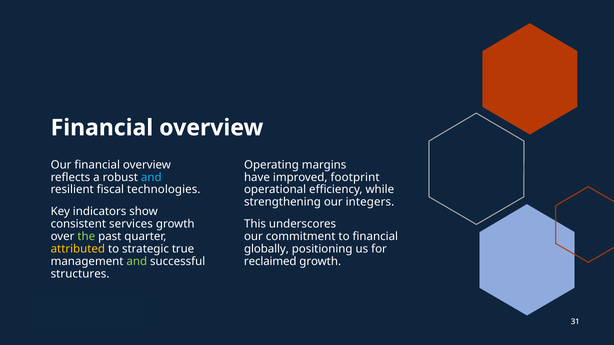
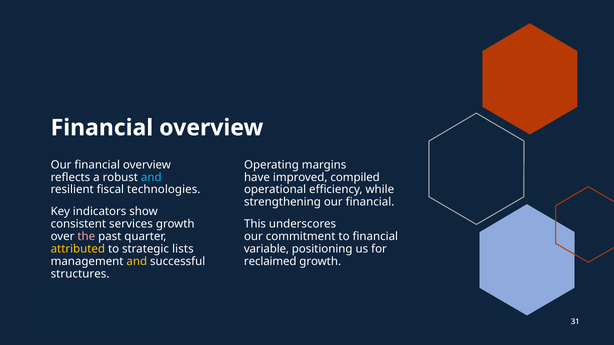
footprint: footprint -> compiled
strengthening our integers: integers -> financial
the colour: light green -> pink
true: true -> lists
globally: globally -> variable
and at (137, 262) colour: light green -> yellow
